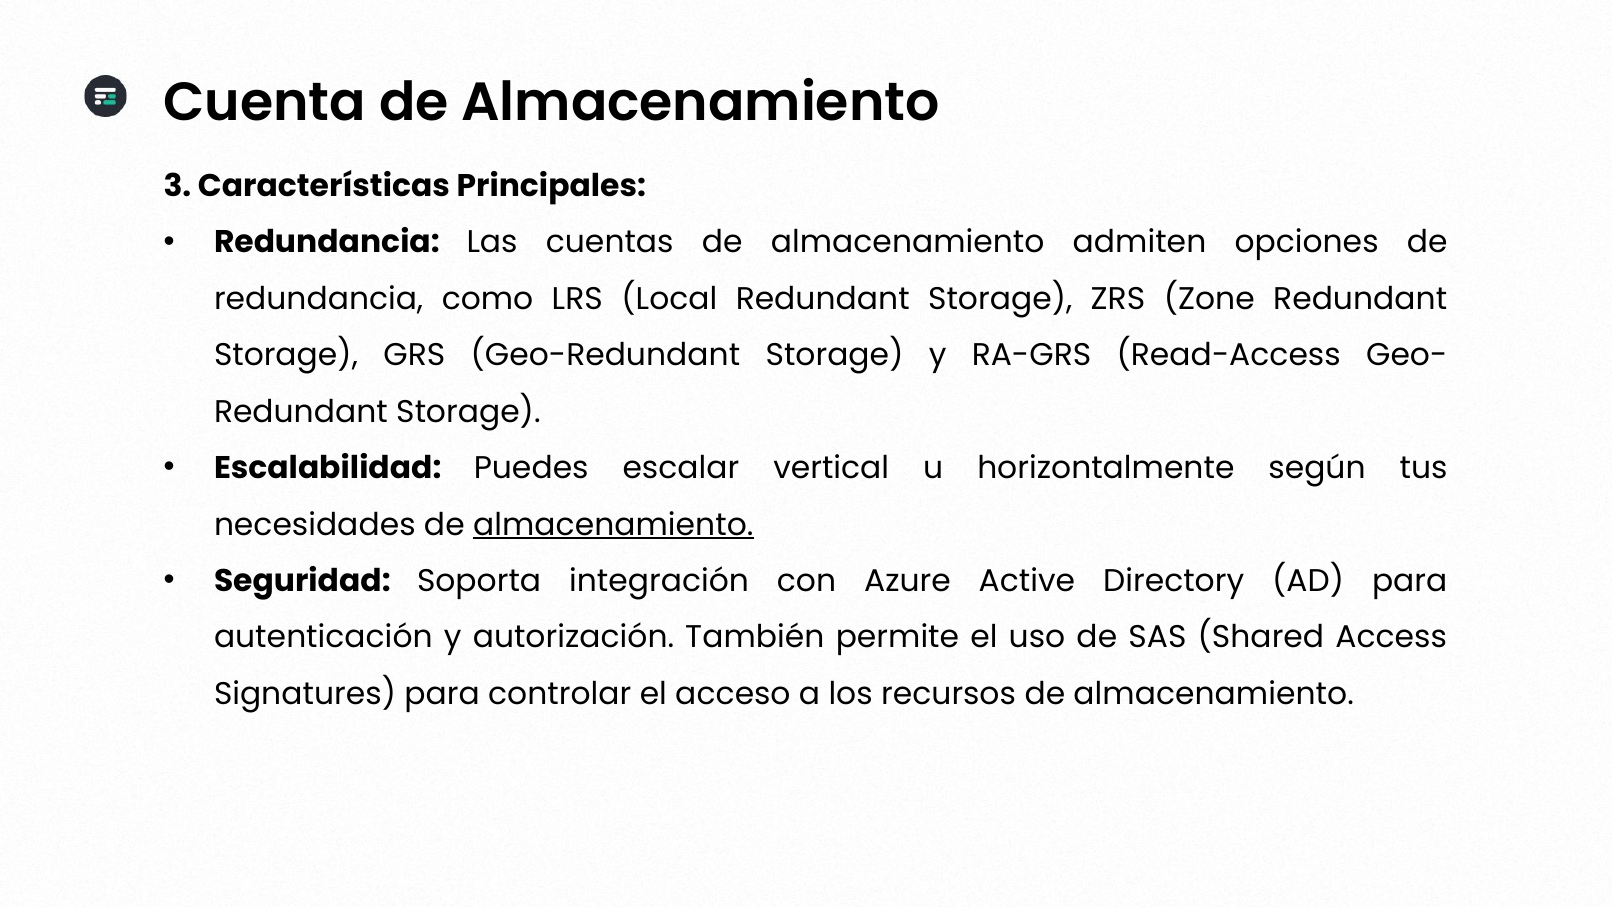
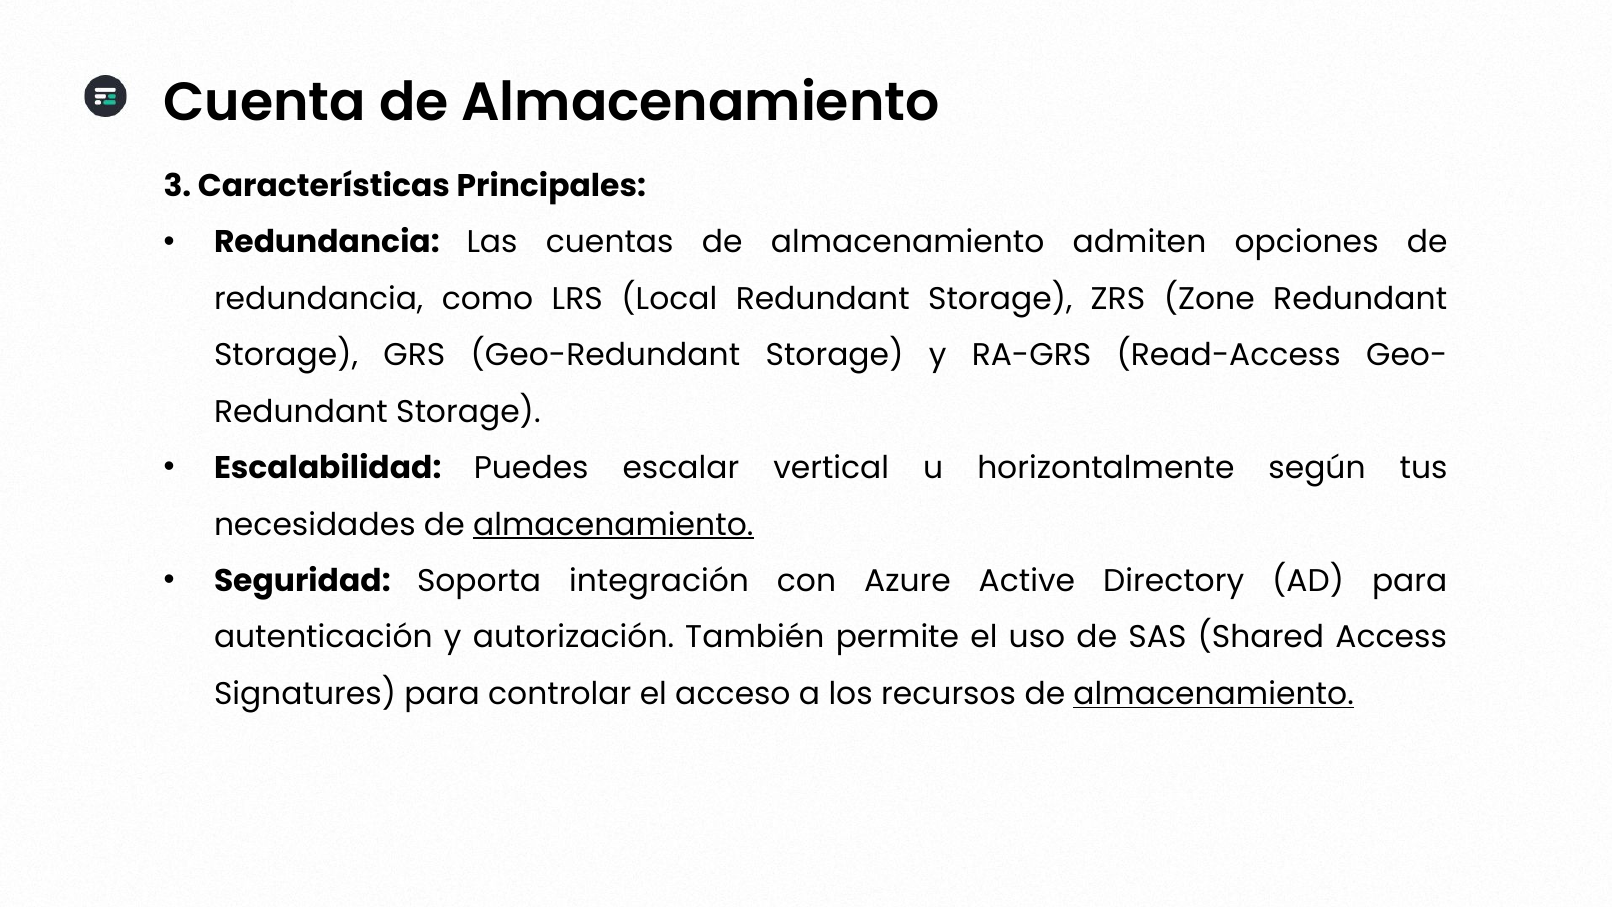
almacenamiento at (1214, 694) underline: none -> present
